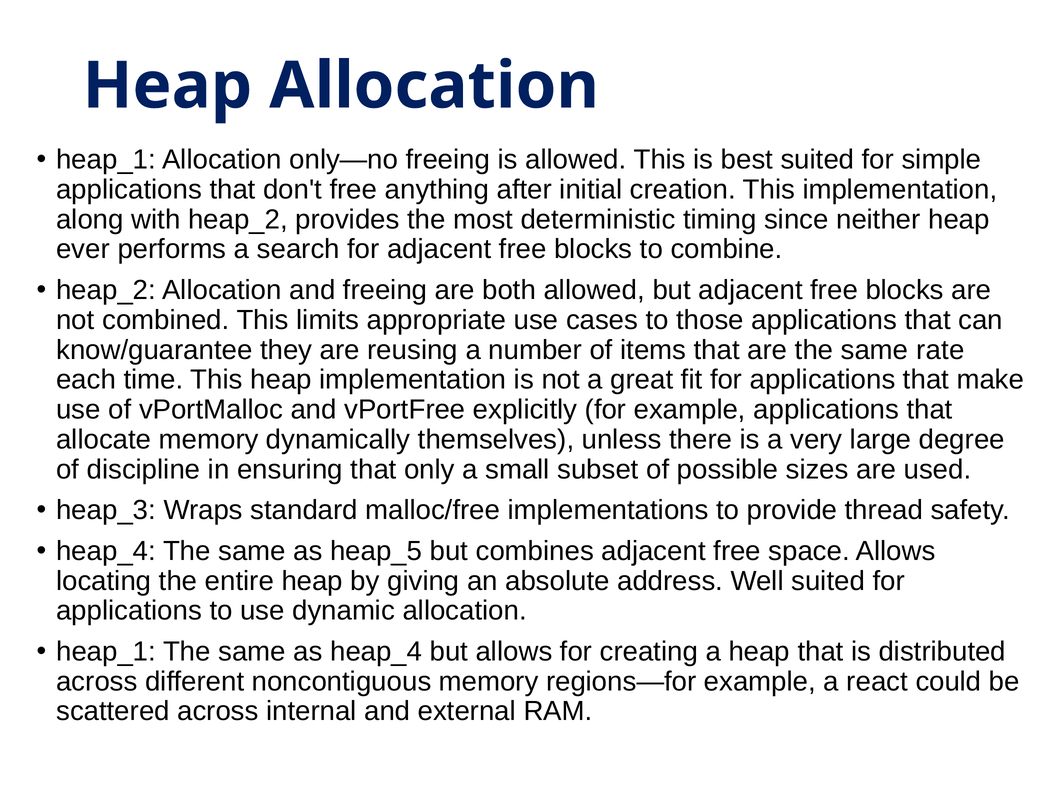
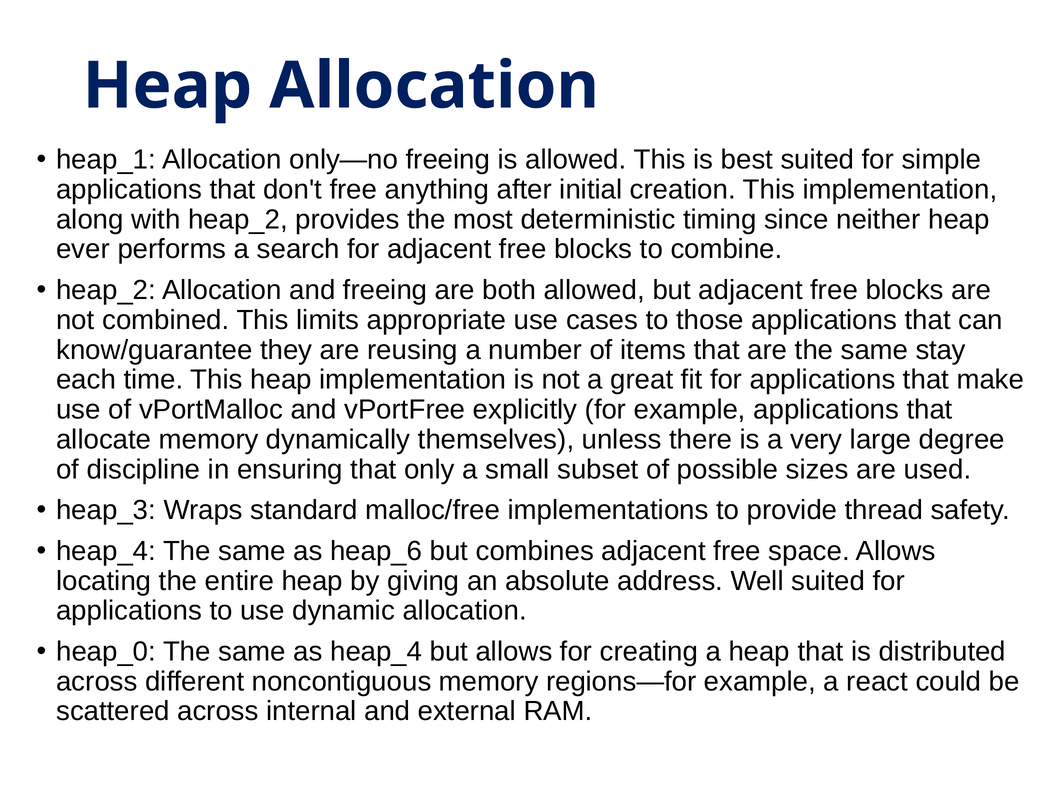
rate: rate -> stay
heap_5: heap_5 -> heap_6
heap_1 at (106, 652): heap_1 -> heap_0
